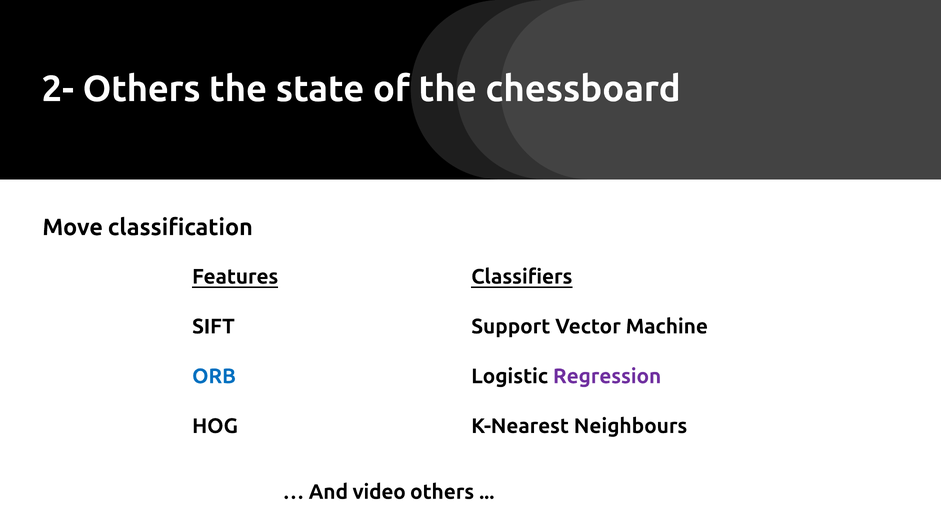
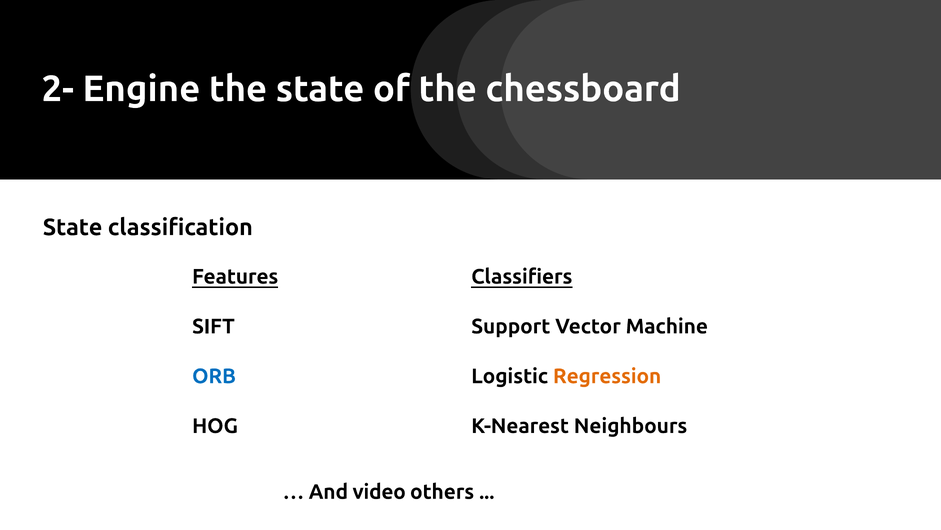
2- Others: Others -> Engine
Move at (73, 227): Move -> State
Regression colour: purple -> orange
